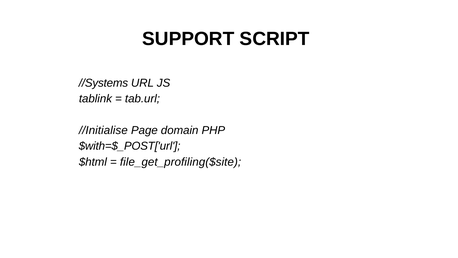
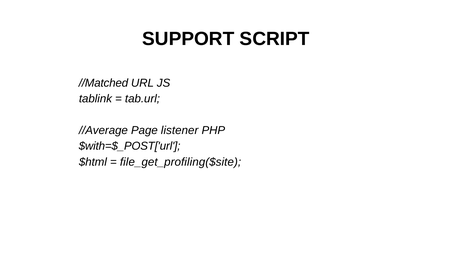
//Systems: //Systems -> //Matched
//Initialise: //Initialise -> //Average
domain: domain -> listener
